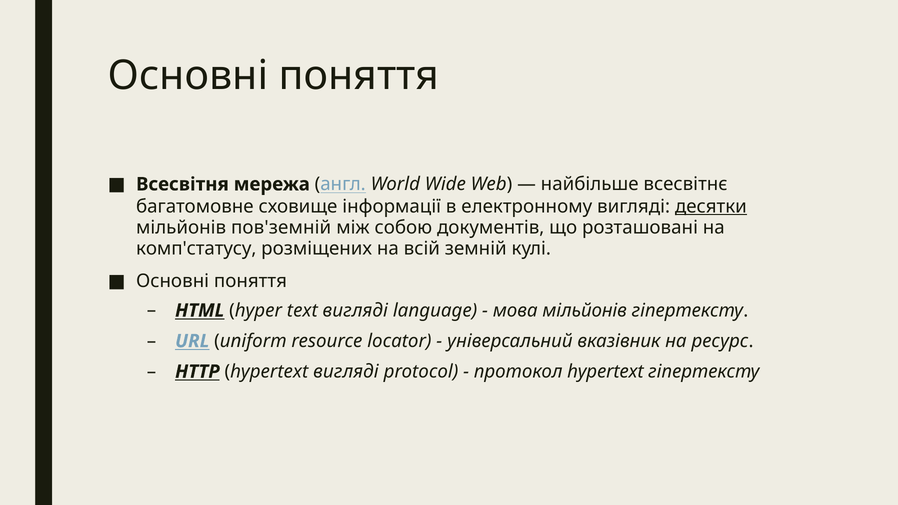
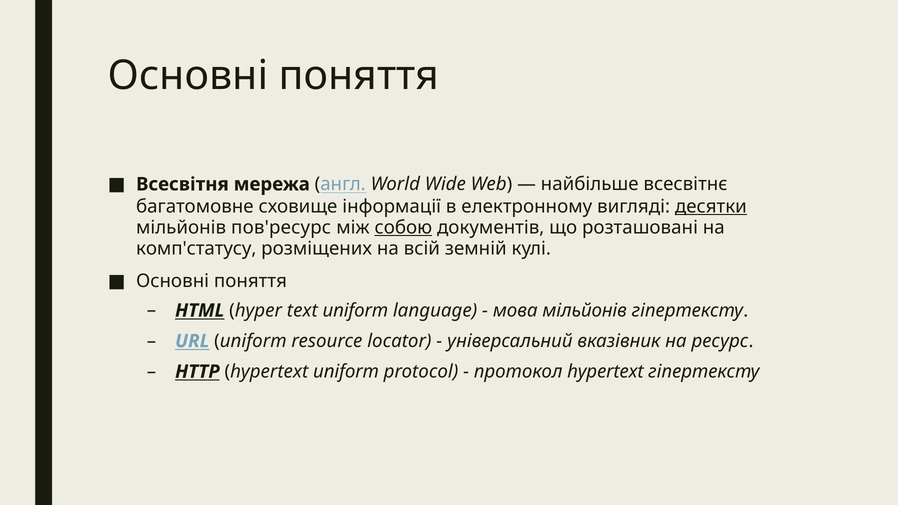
пов'земній: пов'земній -> пов'ресурс
собою underline: none -> present
text вигляді: вигляді -> uniform
hypertext вигляді: вигляді -> uniform
